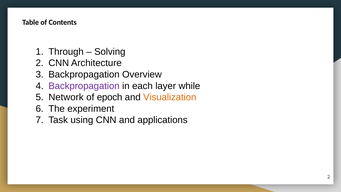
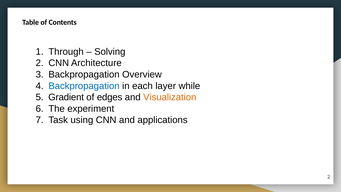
Backpropagation at (84, 86) colour: purple -> blue
Network: Network -> Gradient
epoch: epoch -> edges
